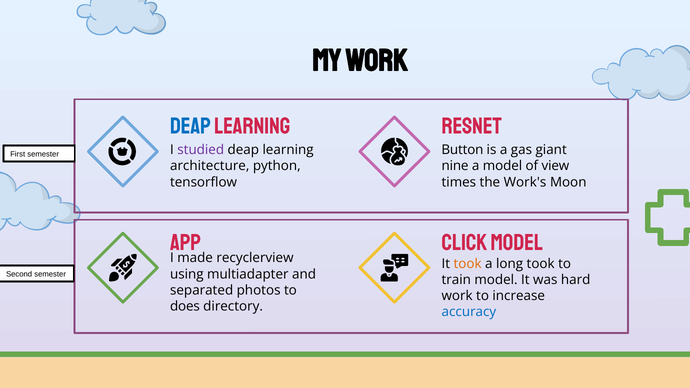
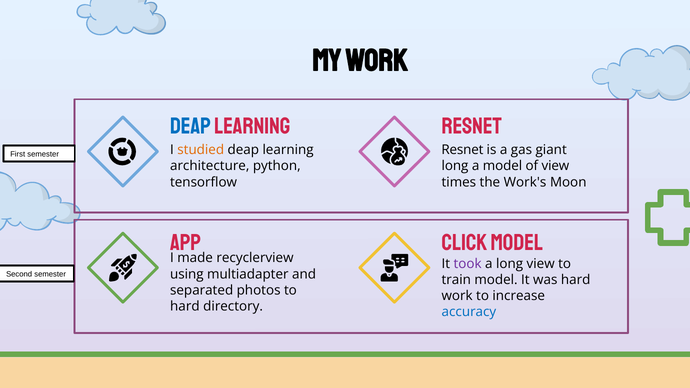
studied colour: purple -> orange
Button at (462, 150): Button -> Resnet
nine at (455, 166): nine -> long
took at (468, 264) colour: orange -> purple
long took: took -> view
does at (185, 306): does -> hard
